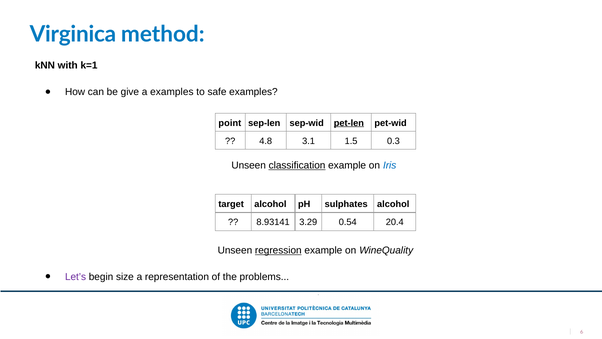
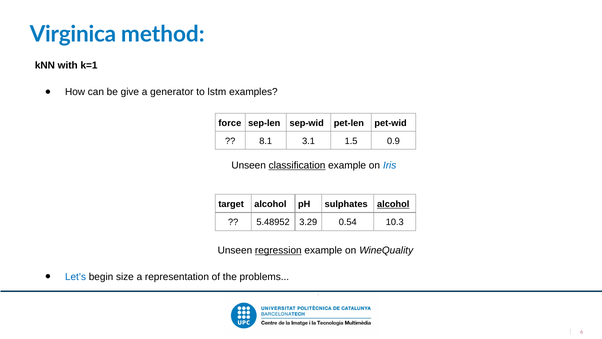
a examples: examples -> generator
safe: safe -> lstm
point: point -> force
pet-len underline: present -> none
4.8: 4.8 -> 8.1
0.3: 0.3 -> 0.9
alcohol at (393, 204) underline: none -> present
8.93141: 8.93141 -> 5.48952
20.4: 20.4 -> 10.3
Let’s colour: purple -> blue
